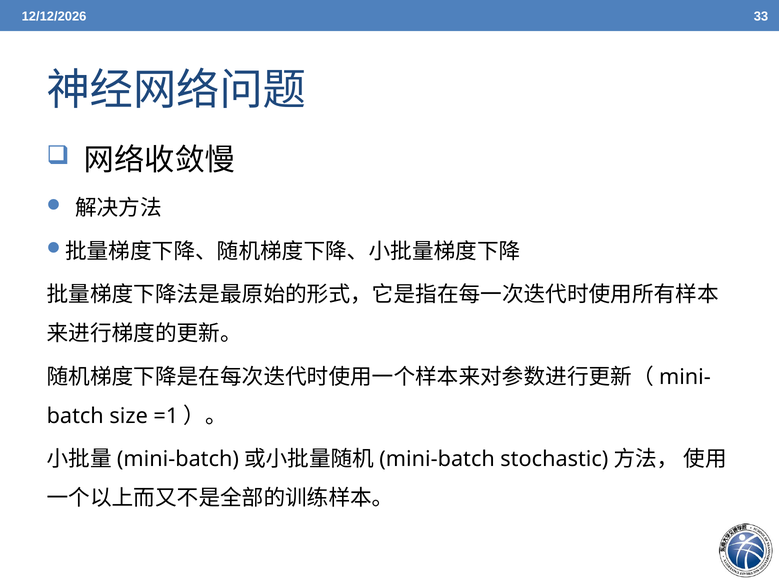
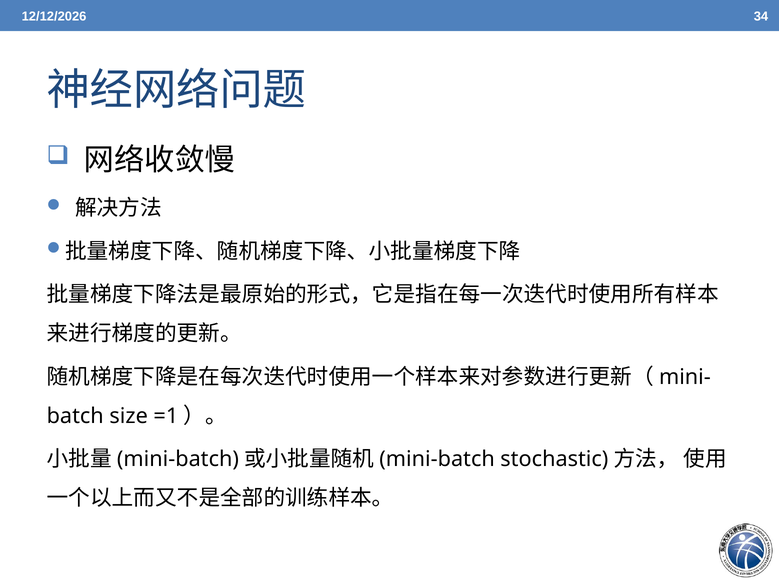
33: 33 -> 34
